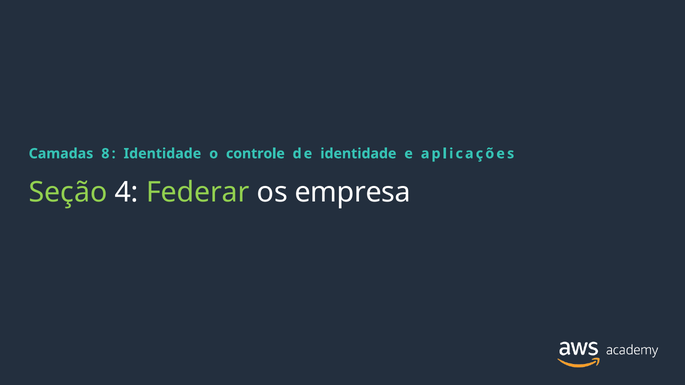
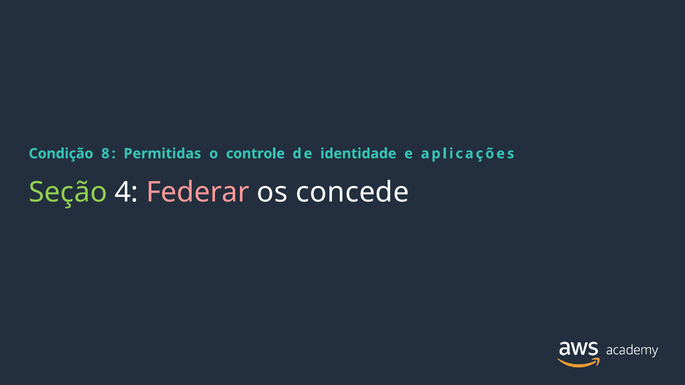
Camadas: Camadas -> Condição
8 Identidade: Identidade -> Permitidas
Federar colour: light green -> pink
empresa: empresa -> concede
